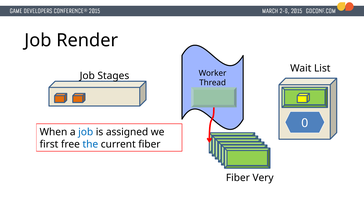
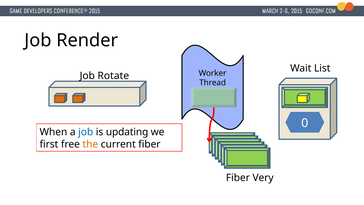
Stages: Stages -> Rotate
assigned: assigned -> updating
the colour: blue -> orange
